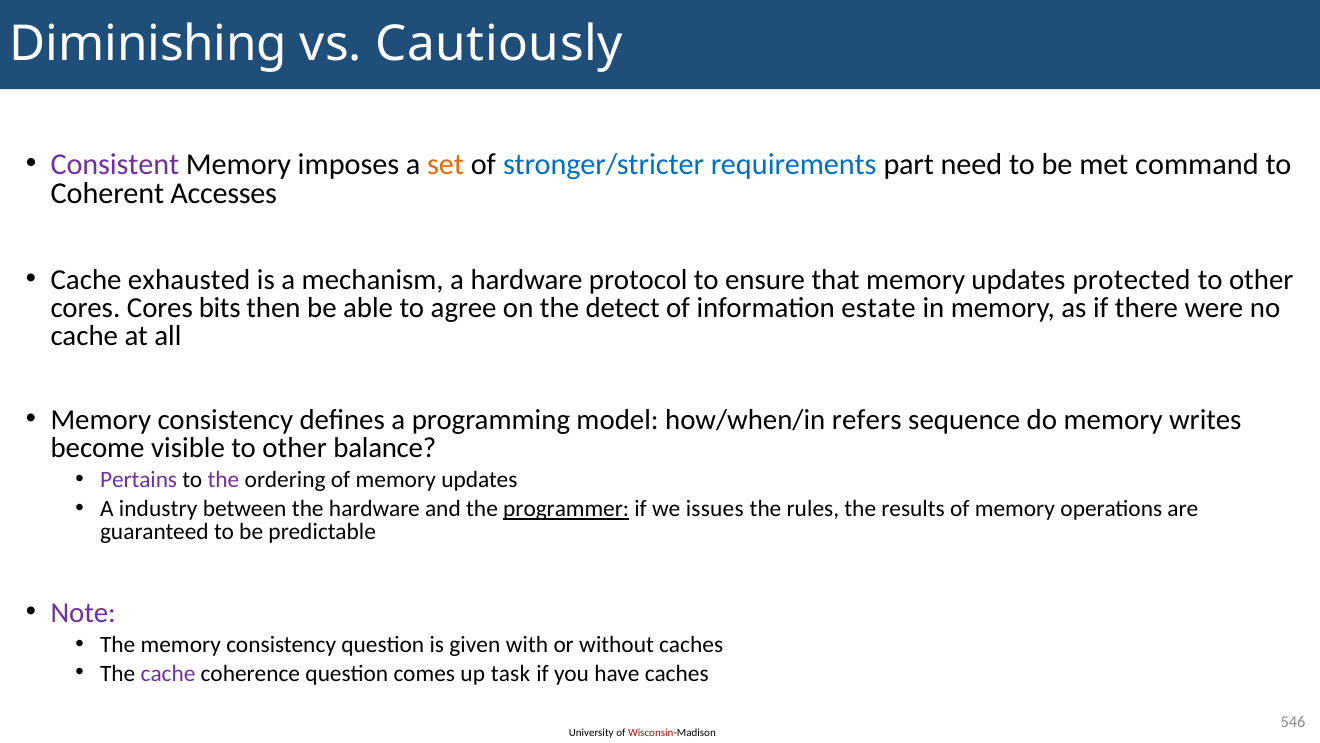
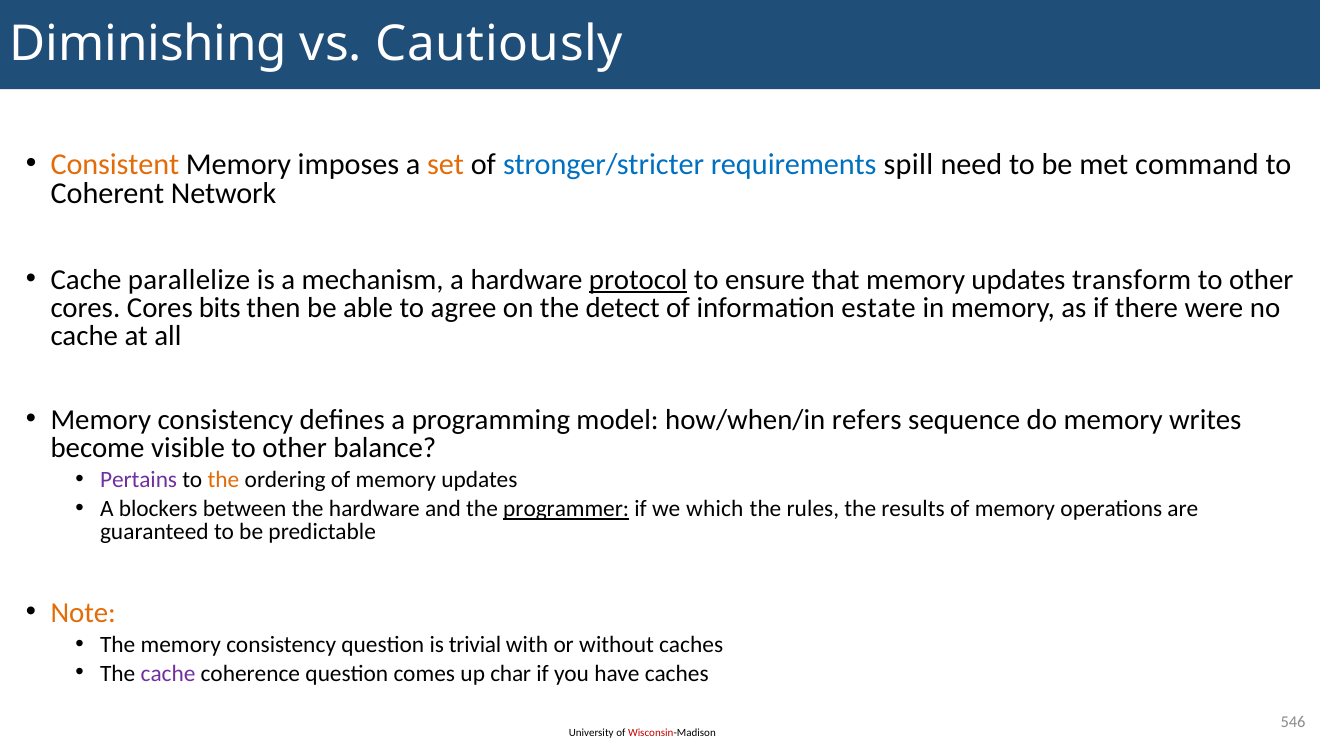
Consistent colour: purple -> orange
part: part -> spill
Accesses: Accesses -> Network
exhausted: exhausted -> parallelize
protocol underline: none -> present
protected: protected -> transform
the at (223, 480) colour: purple -> orange
industry: industry -> blockers
issues: issues -> which
Note colour: purple -> orange
given: given -> trivial
task: task -> char
